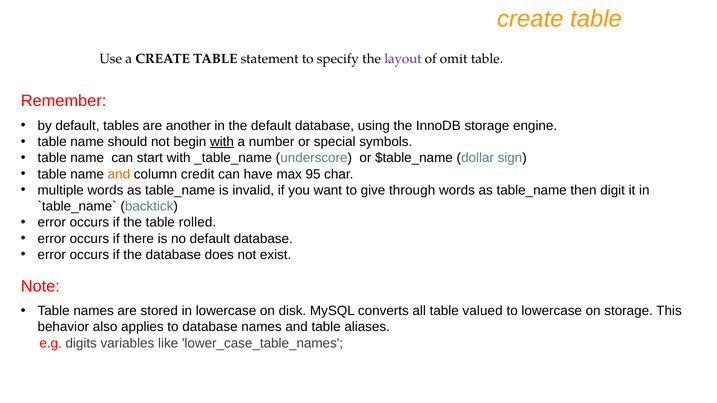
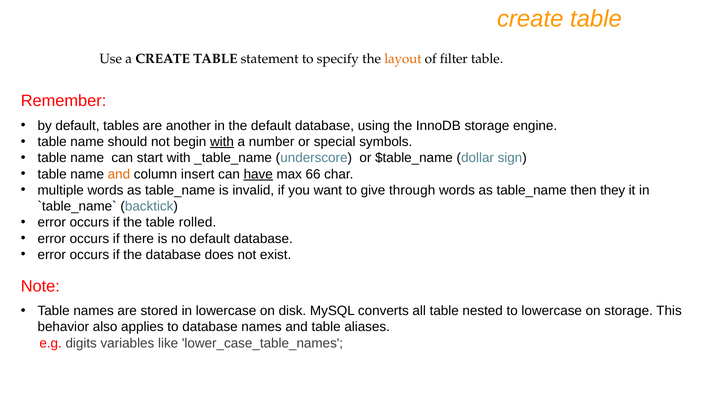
layout colour: purple -> orange
omit: omit -> filter
credit: credit -> insert
have underline: none -> present
95: 95 -> 66
digit: digit -> they
valued: valued -> nested
